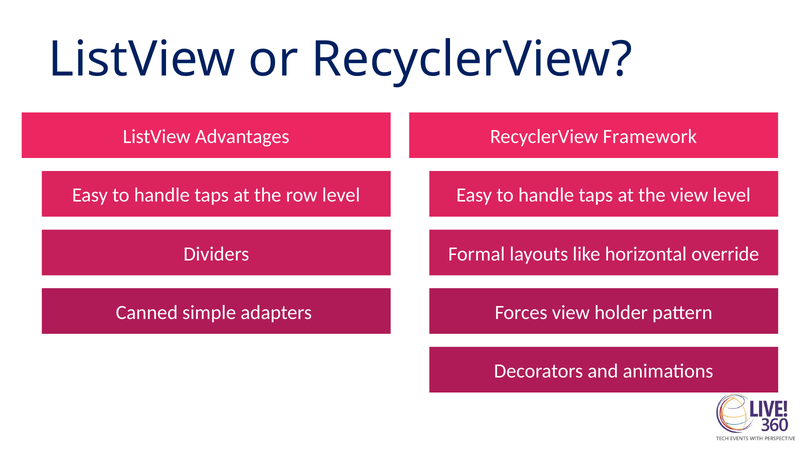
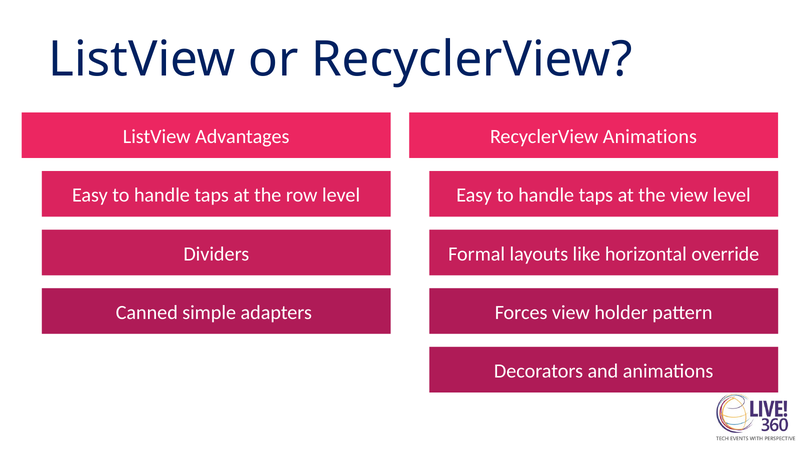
RecyclerView Framework: Framework -> Animations
